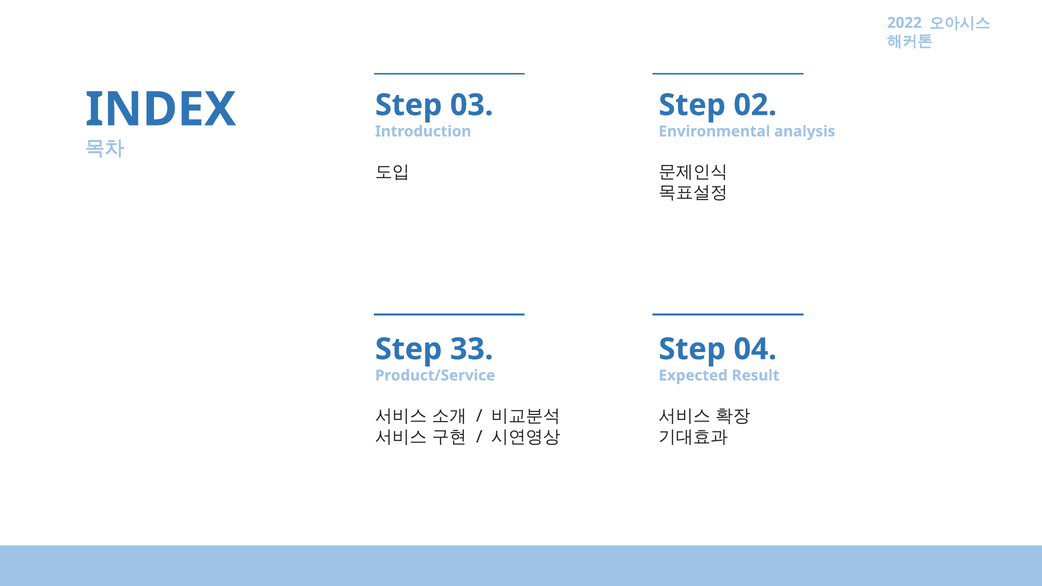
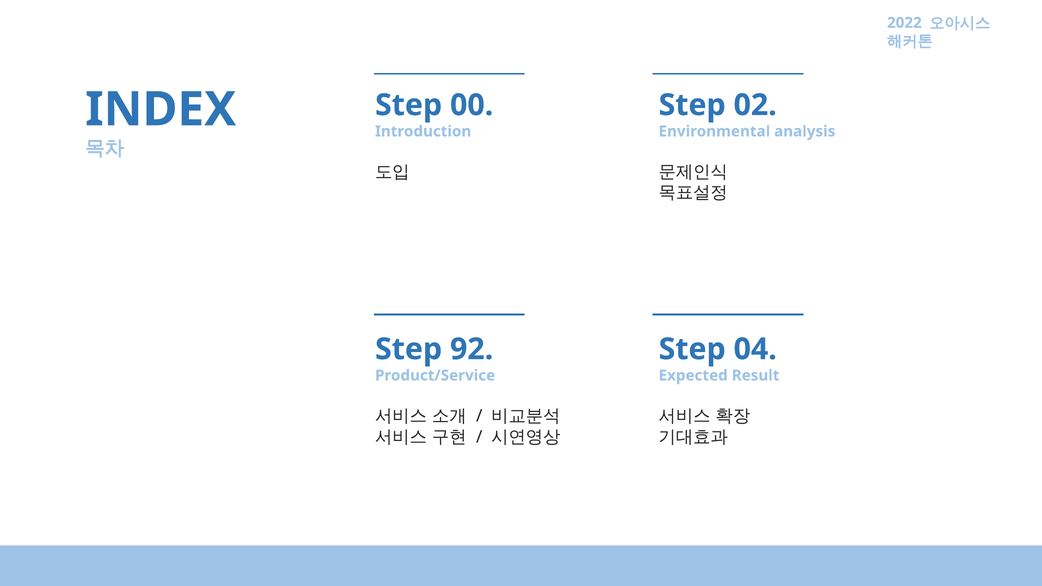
03: 03 -> 00
33: 33 -> 92
